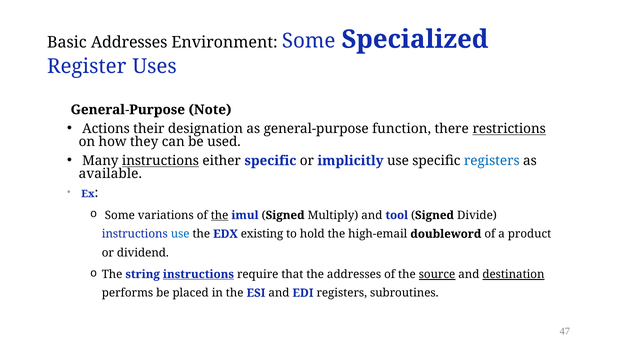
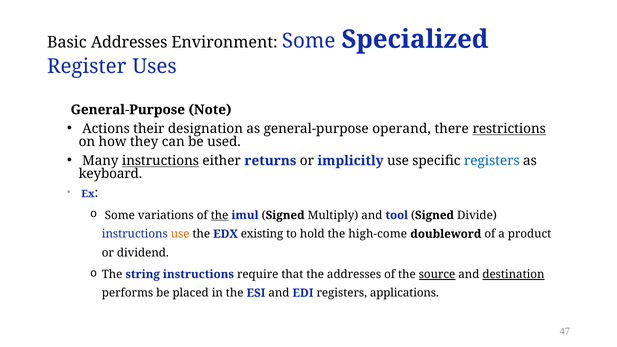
function: function -> operand
either specific: specific -> returns
available: available -> keyboard
use at (180, 234) colour: blue -> orange
high-email: high-email -> high-come
instructions at (198, 274) underline: present -> none
subroutines: subroutines -> applications
